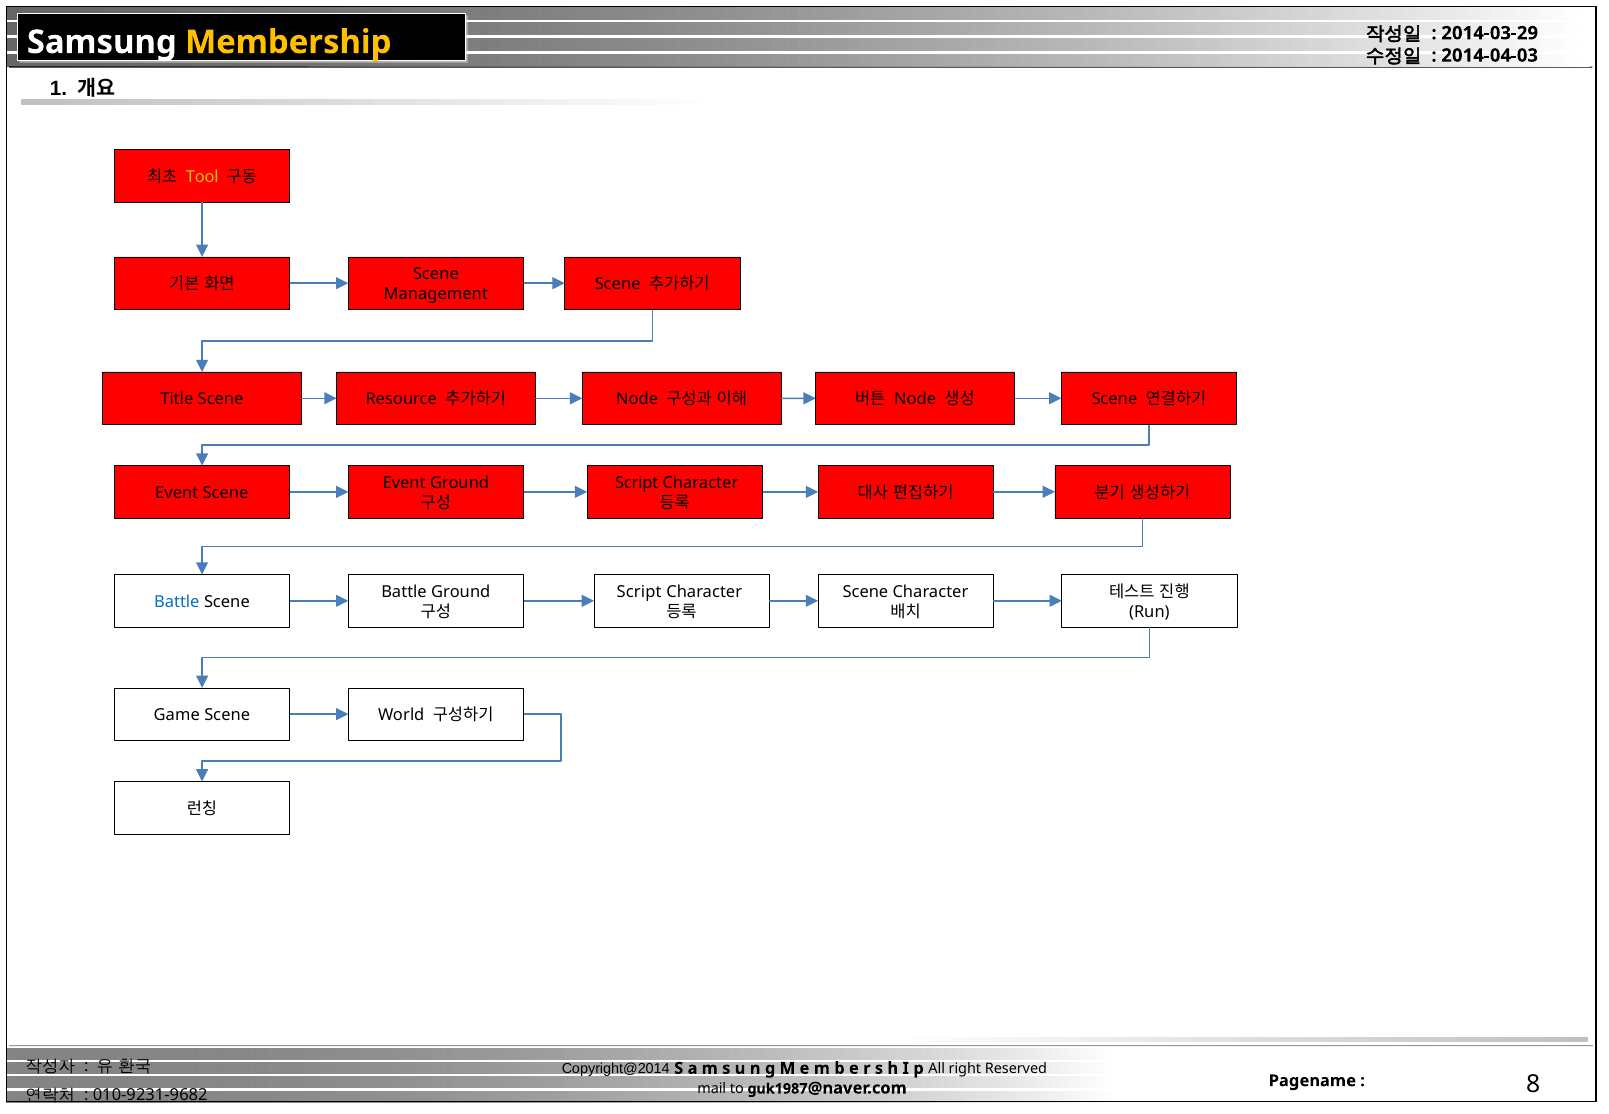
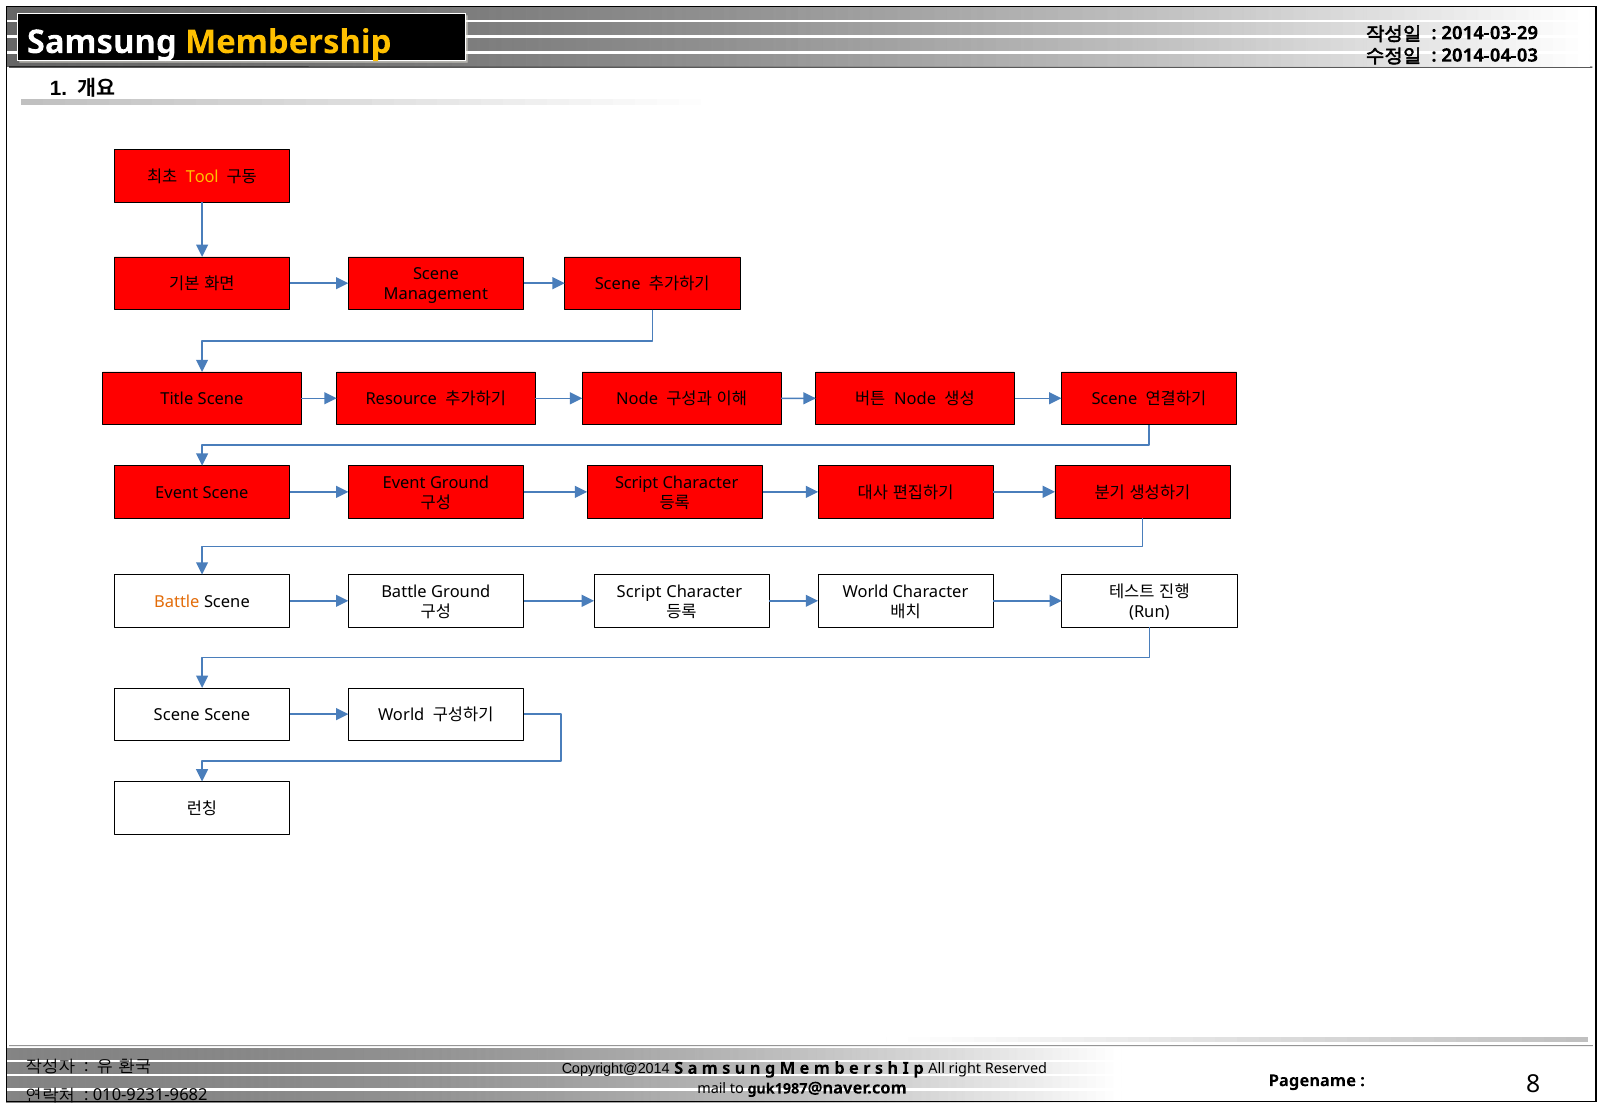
Scene at (865, 592): Scene -> World
Battle at (177, 602) colour: blue -> orange
Game at (177, 715): Game -> Scene
